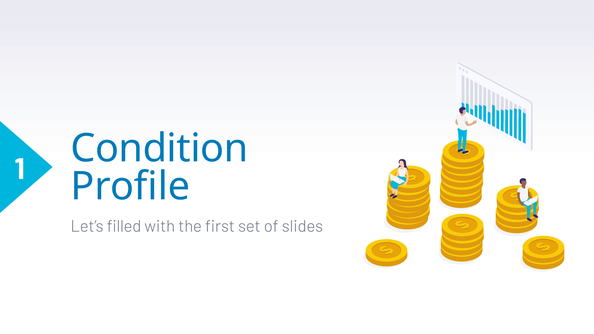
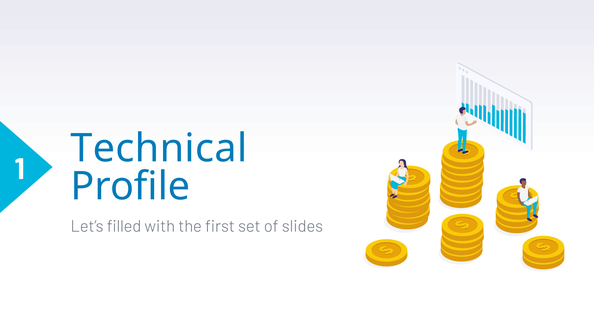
Condition: Condition -> Technical
